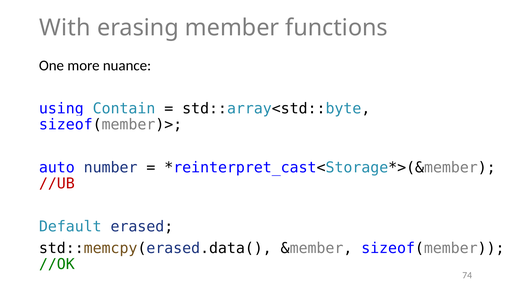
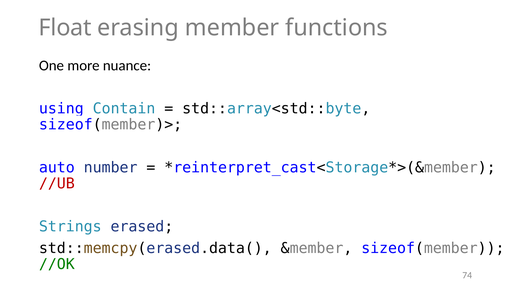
With: With -> Float
Default: Default -> Strings
